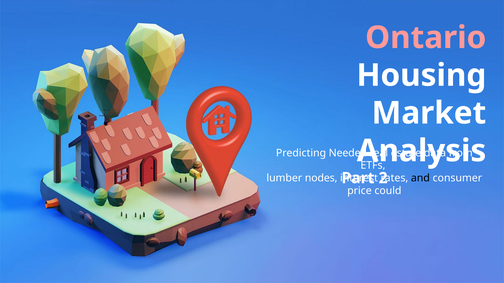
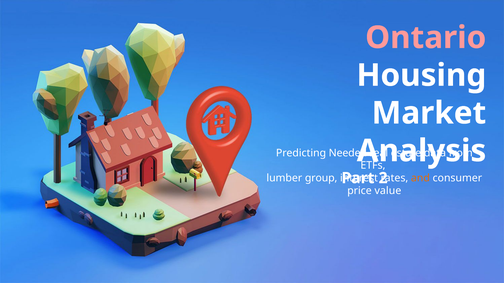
nodes: nodes -> group
and colour: black -> orange
could: could -> value
